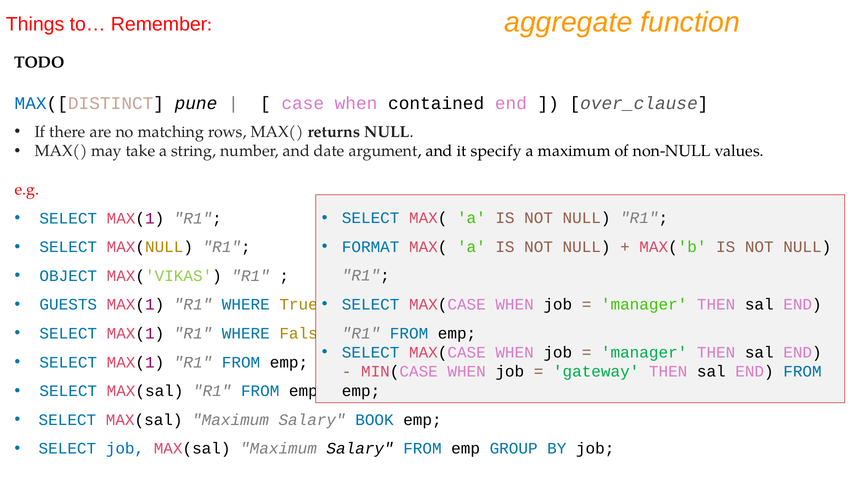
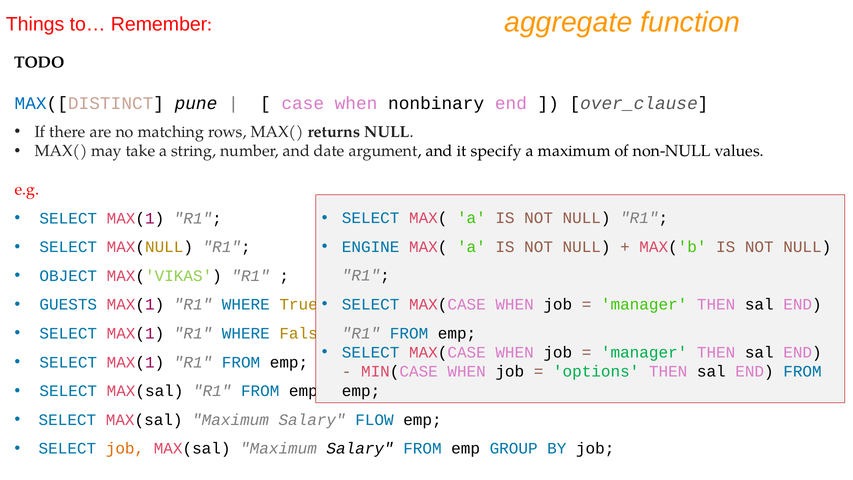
contained: contained -> nonbinary
FORMAT: FORMAT -> ENGINE
gateway: gateway -> options
BOOK: BOOK -> FLOW
job at (125, 449) colour: blue -> orange
